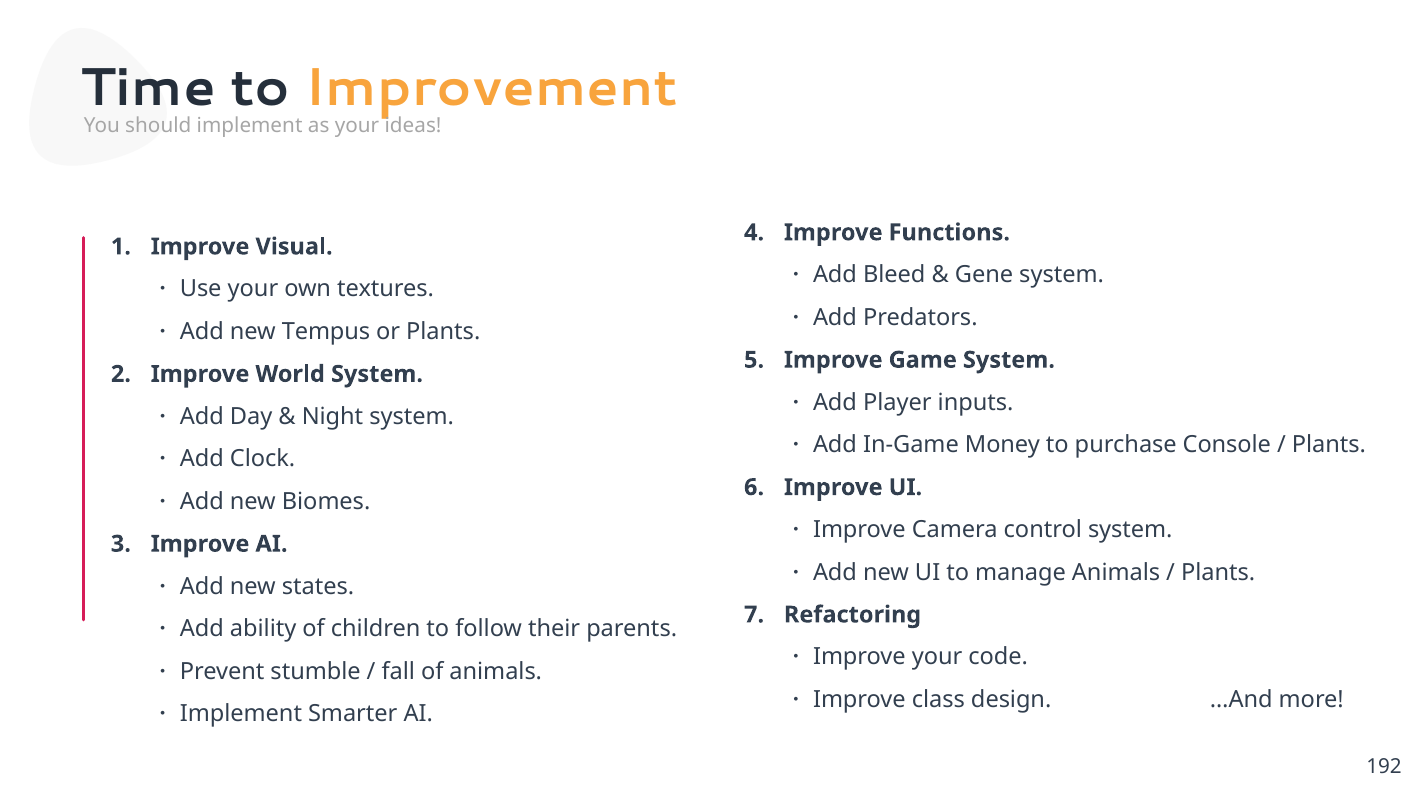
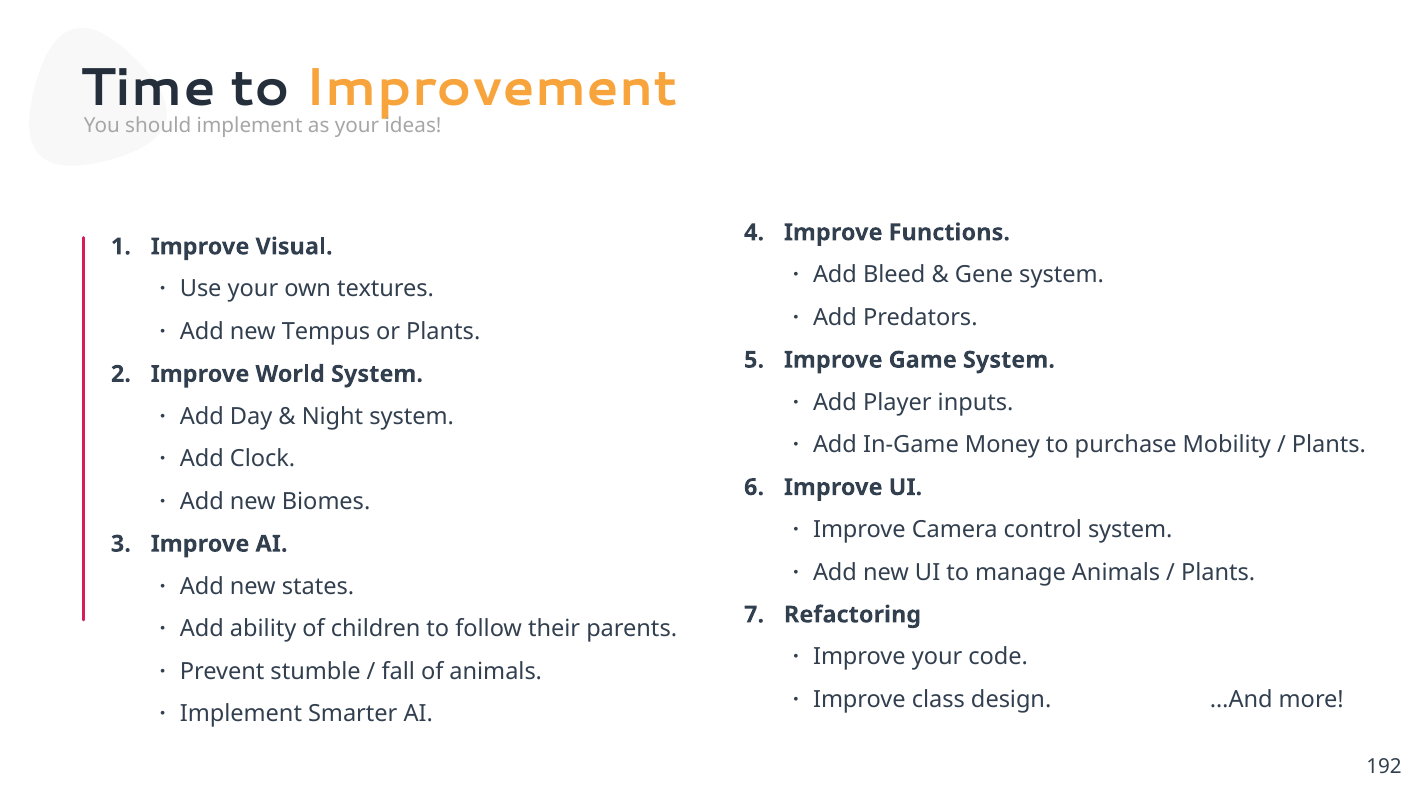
Console: Console -> Mobility
